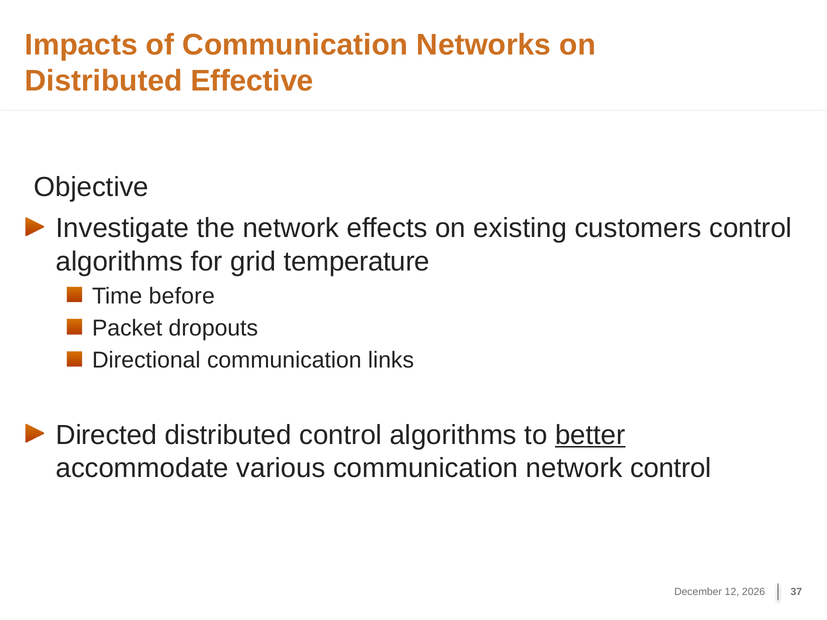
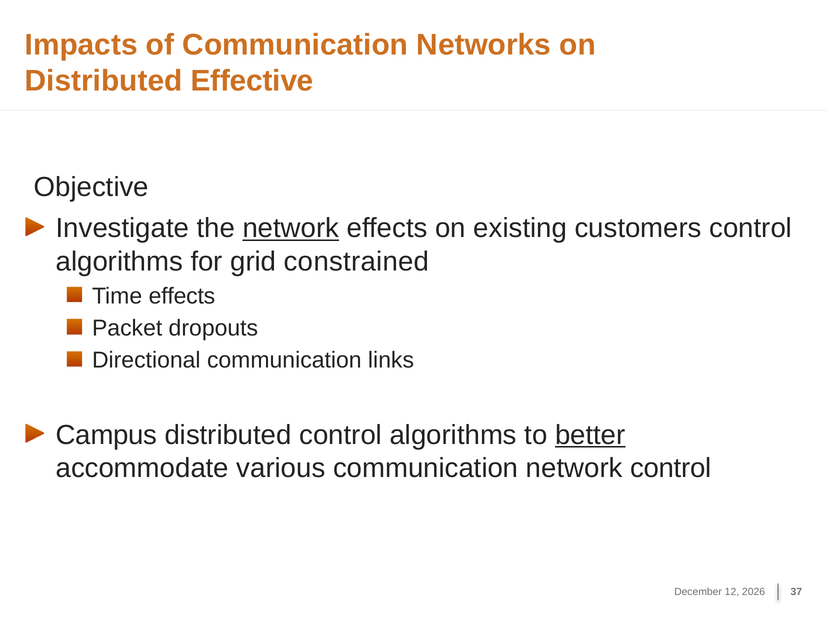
network at (291, 228) underline: none -> present
temperature: temperature -> constrained
Time before: before -> effects
Directed: Directed -> Campus
